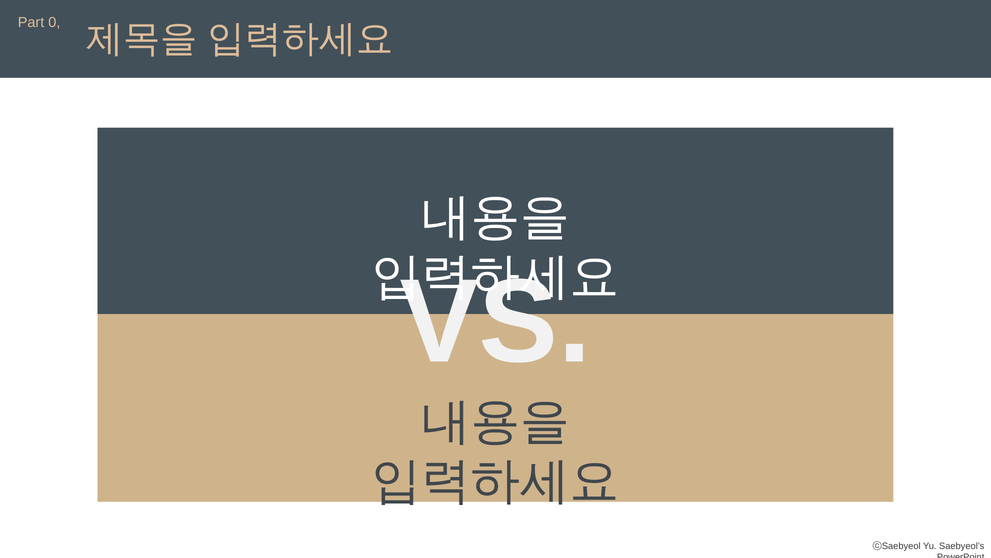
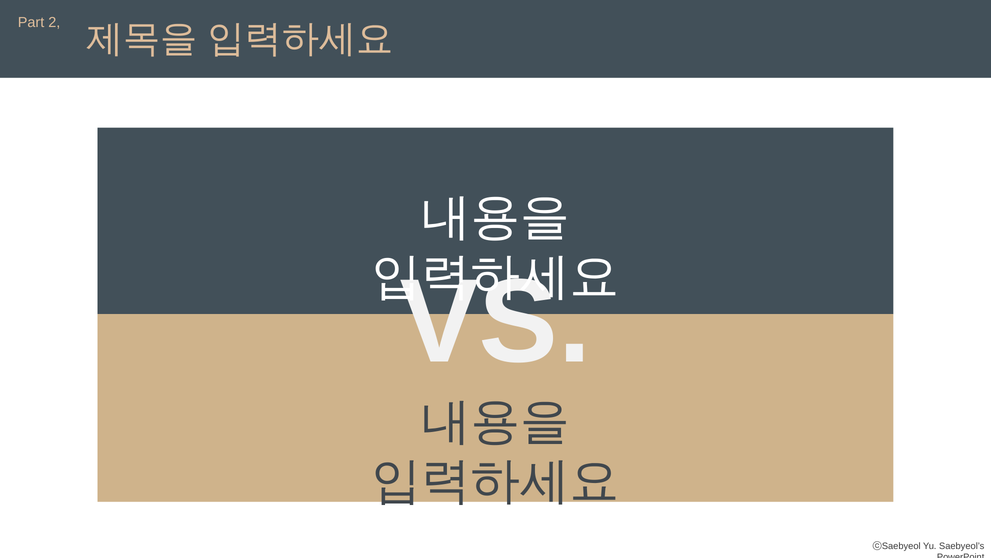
0: 0 -> 2
